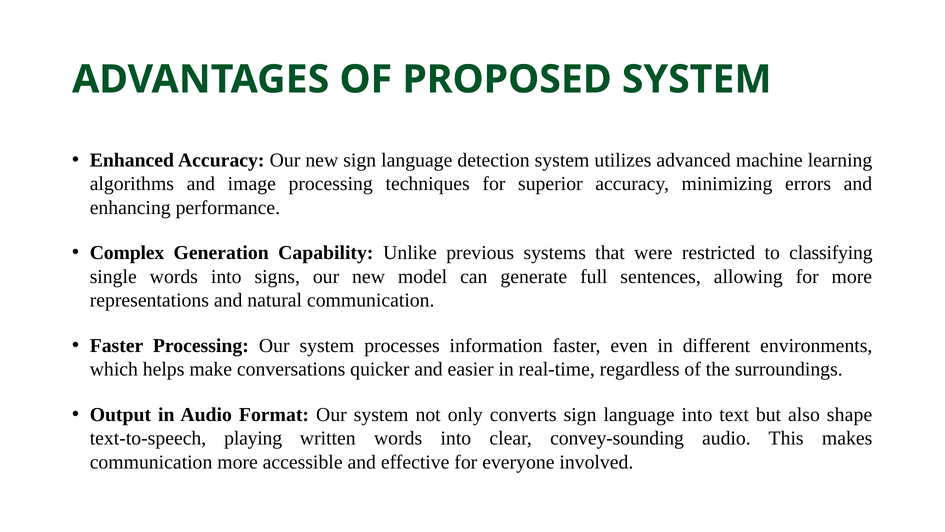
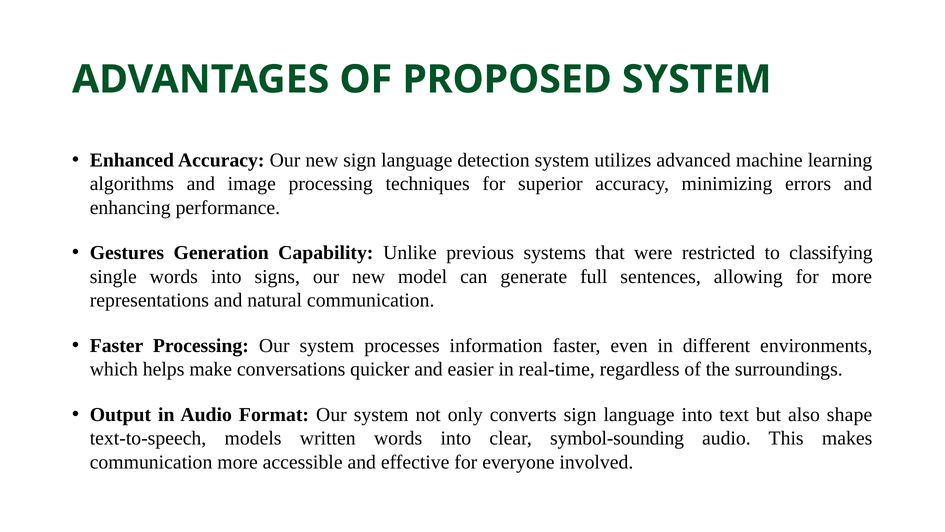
Complex: Complex -> Gestures
playing: playing -> models
convey-sounding: convey-sounding -> symbol-sounding
